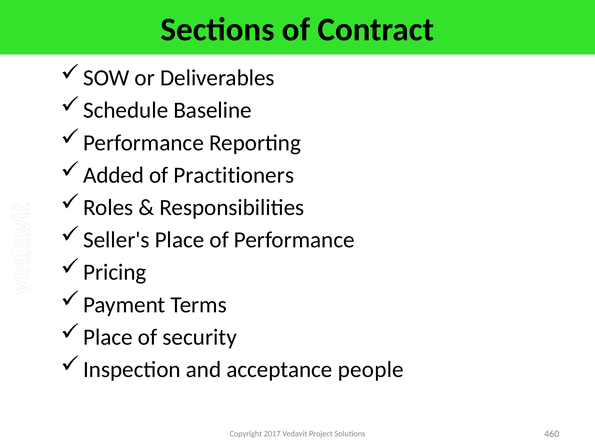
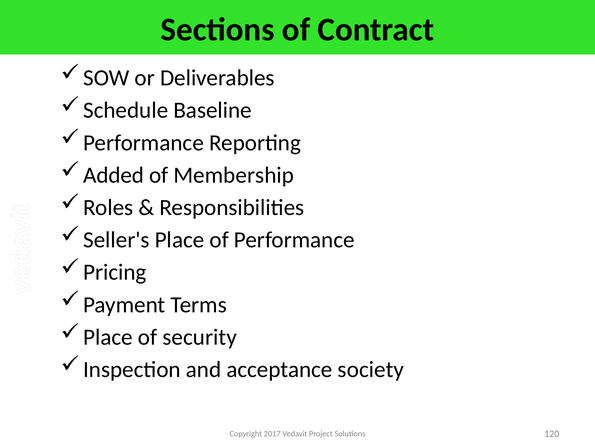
Practitioners: Practitioners -> Membership
people: people -> society
460: 460 -> 120
